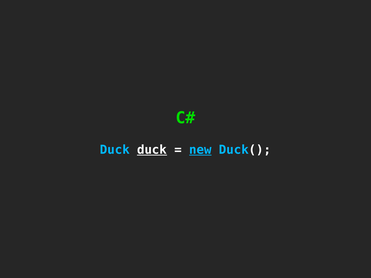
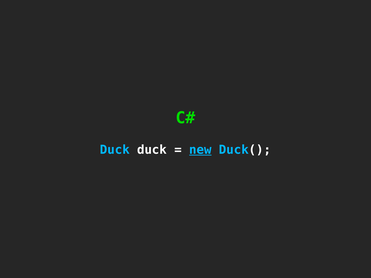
duck at (152, 150) underline: present -> none
